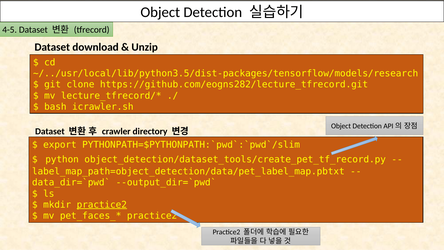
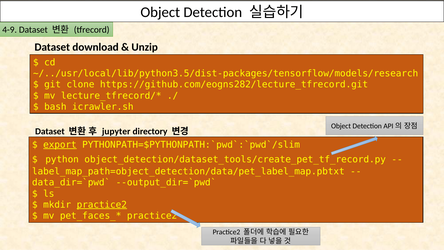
4-5: 4-5 -> 4-9
crawler: crawler -> jupyter
export underline: none -> present
